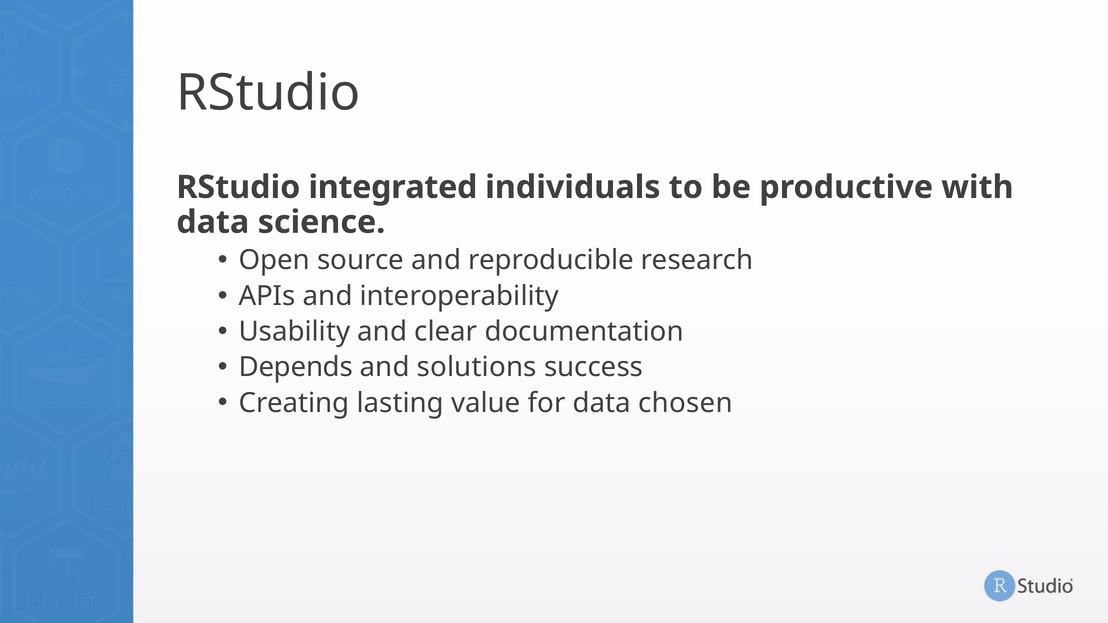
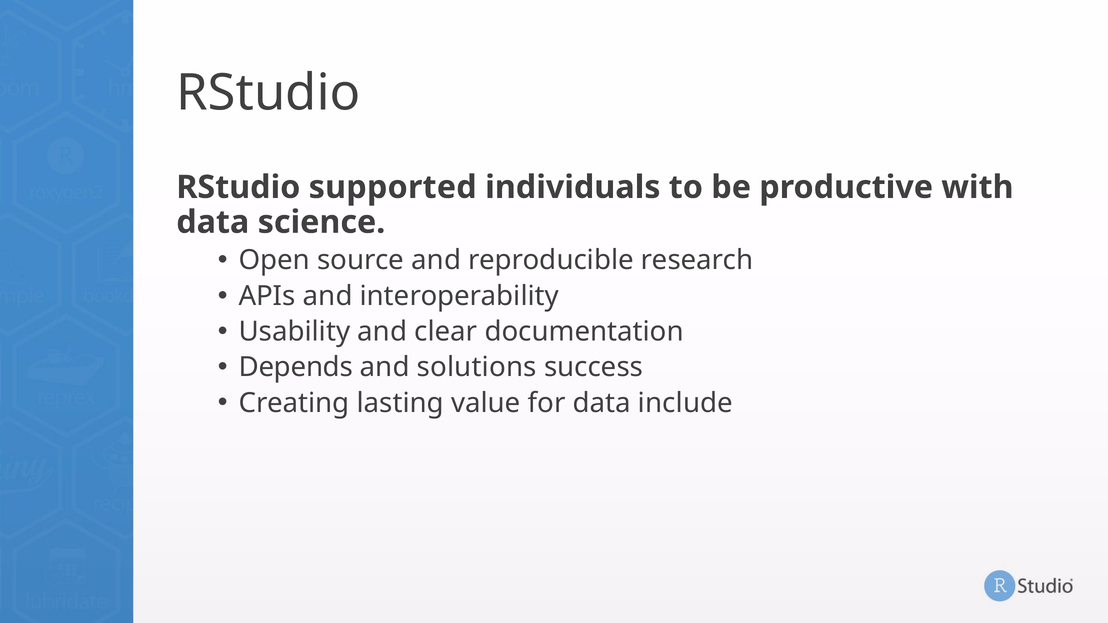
integrated: integrated -> supported
chosen: chosen -> include
